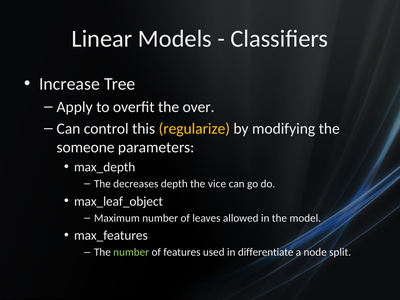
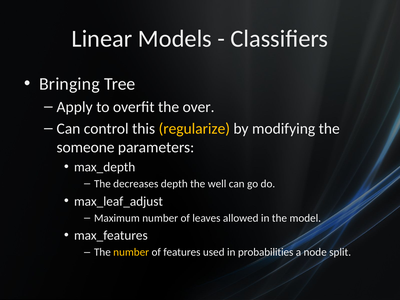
Increase: Increase -> Bringing
vice: vice -> well
max_leaf_object: max_leaf_object -> max_leaf_adjust
number at (131, 252) colour: light green -> yellow
differentiate: differentiate -> probabilities
